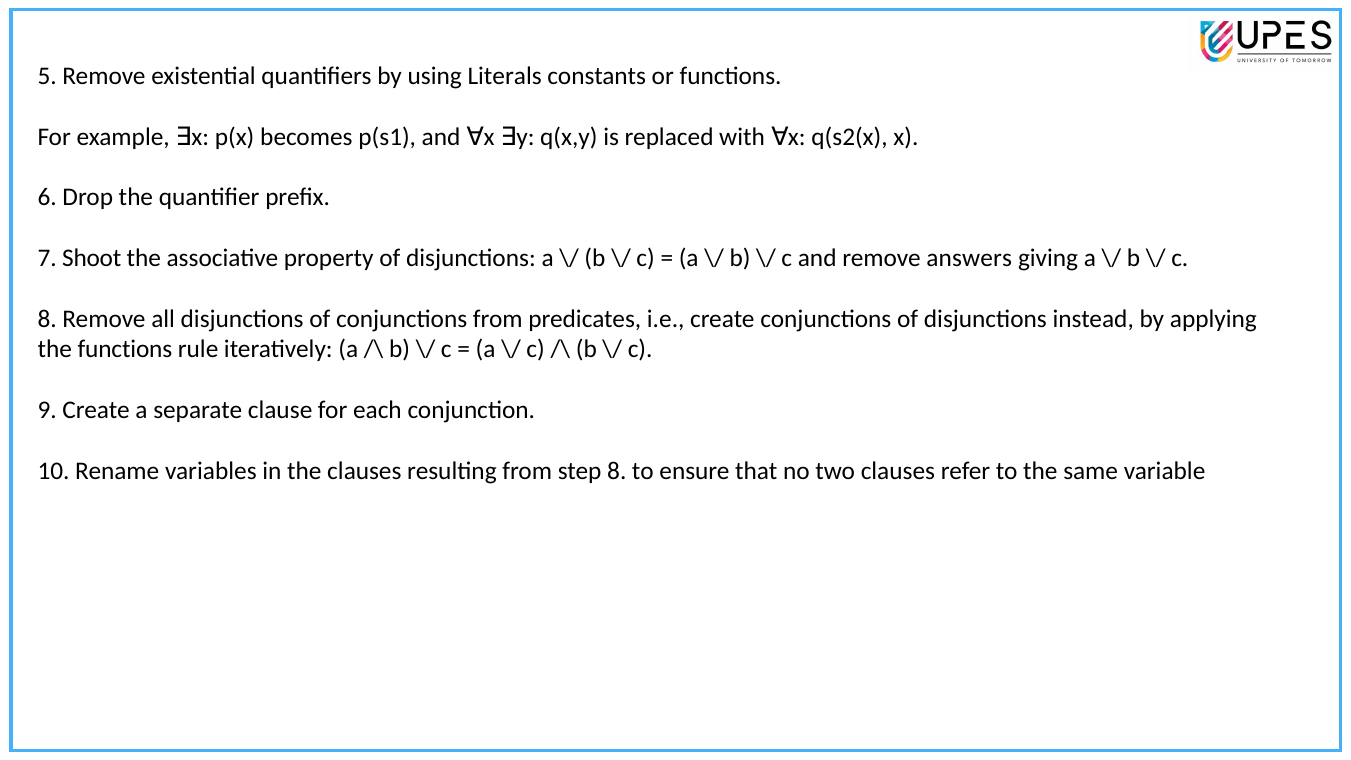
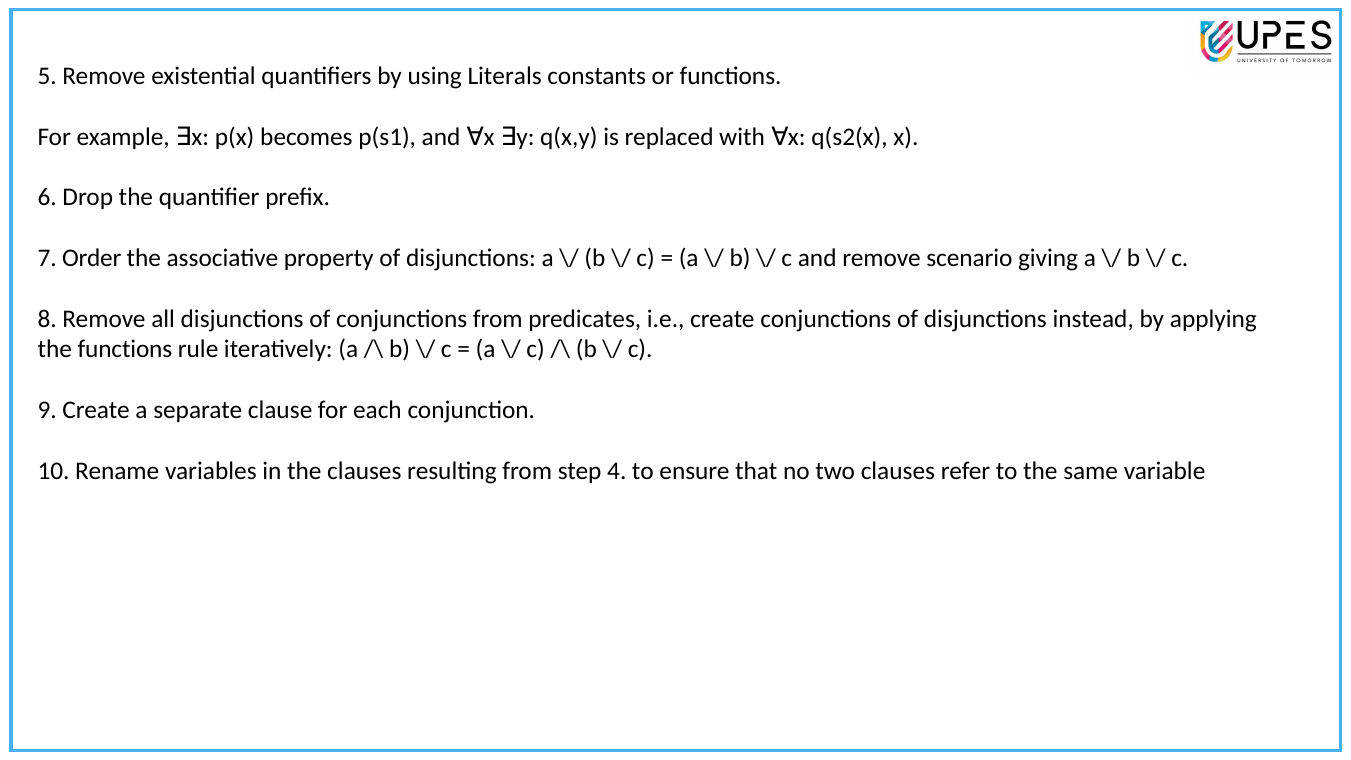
Shoot: Shoot -> Order
answers: answers -> scenario
step 8: 8 -> 4
